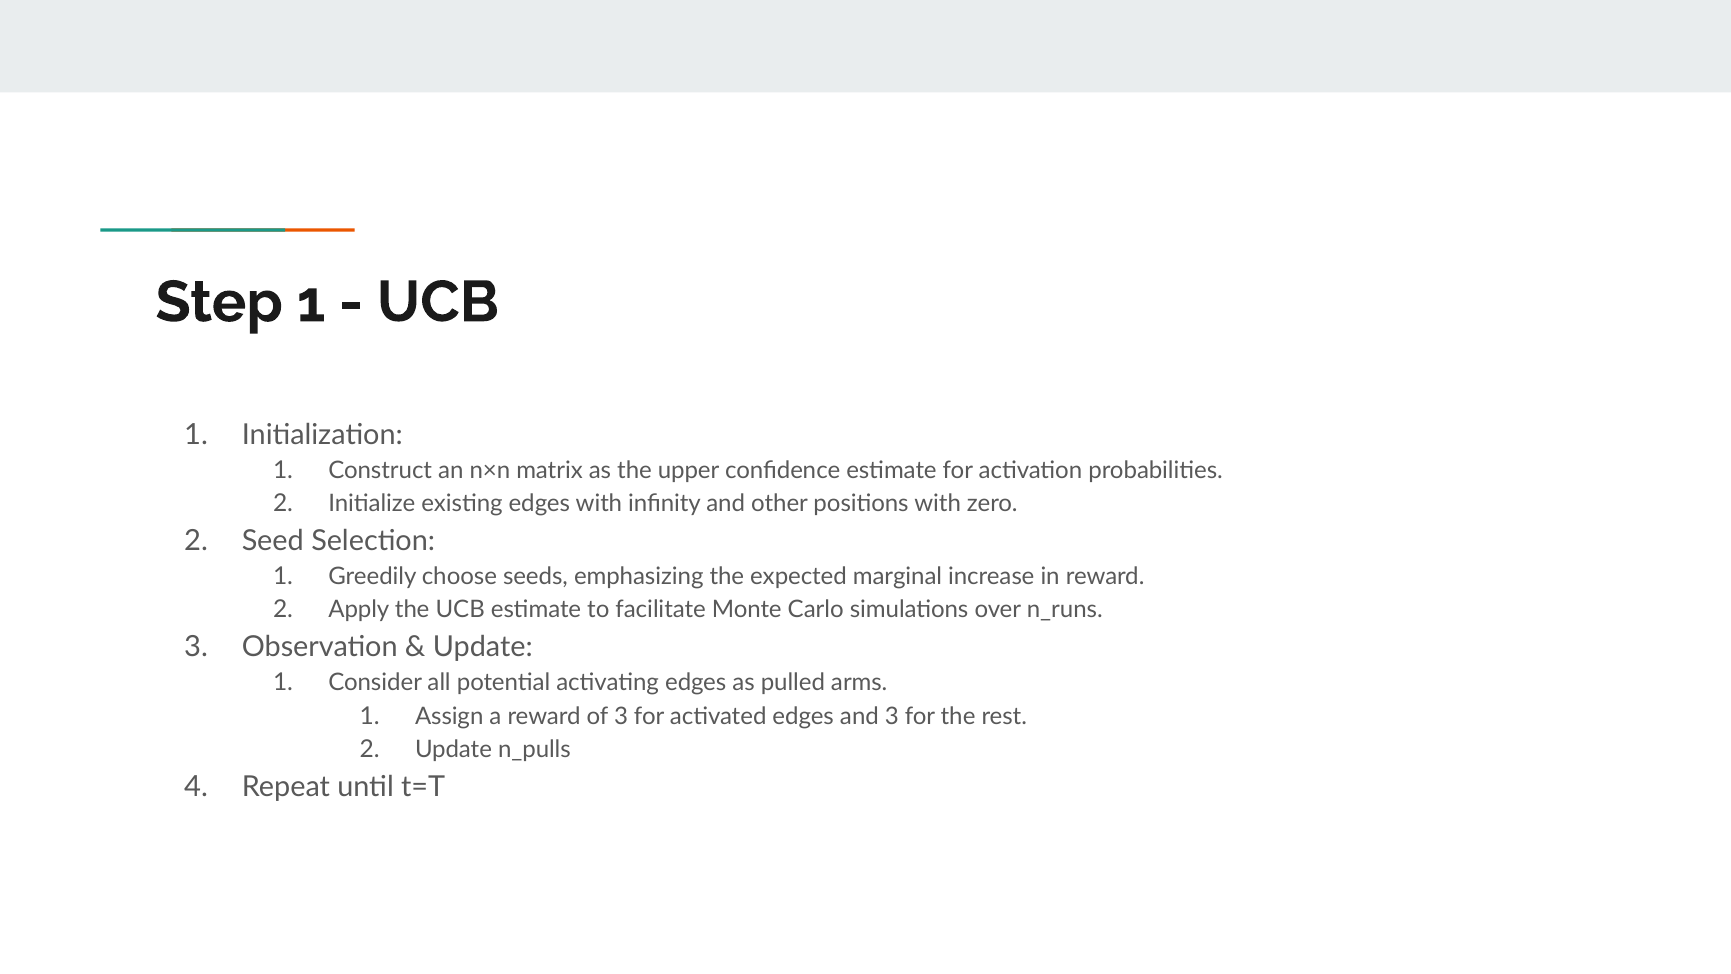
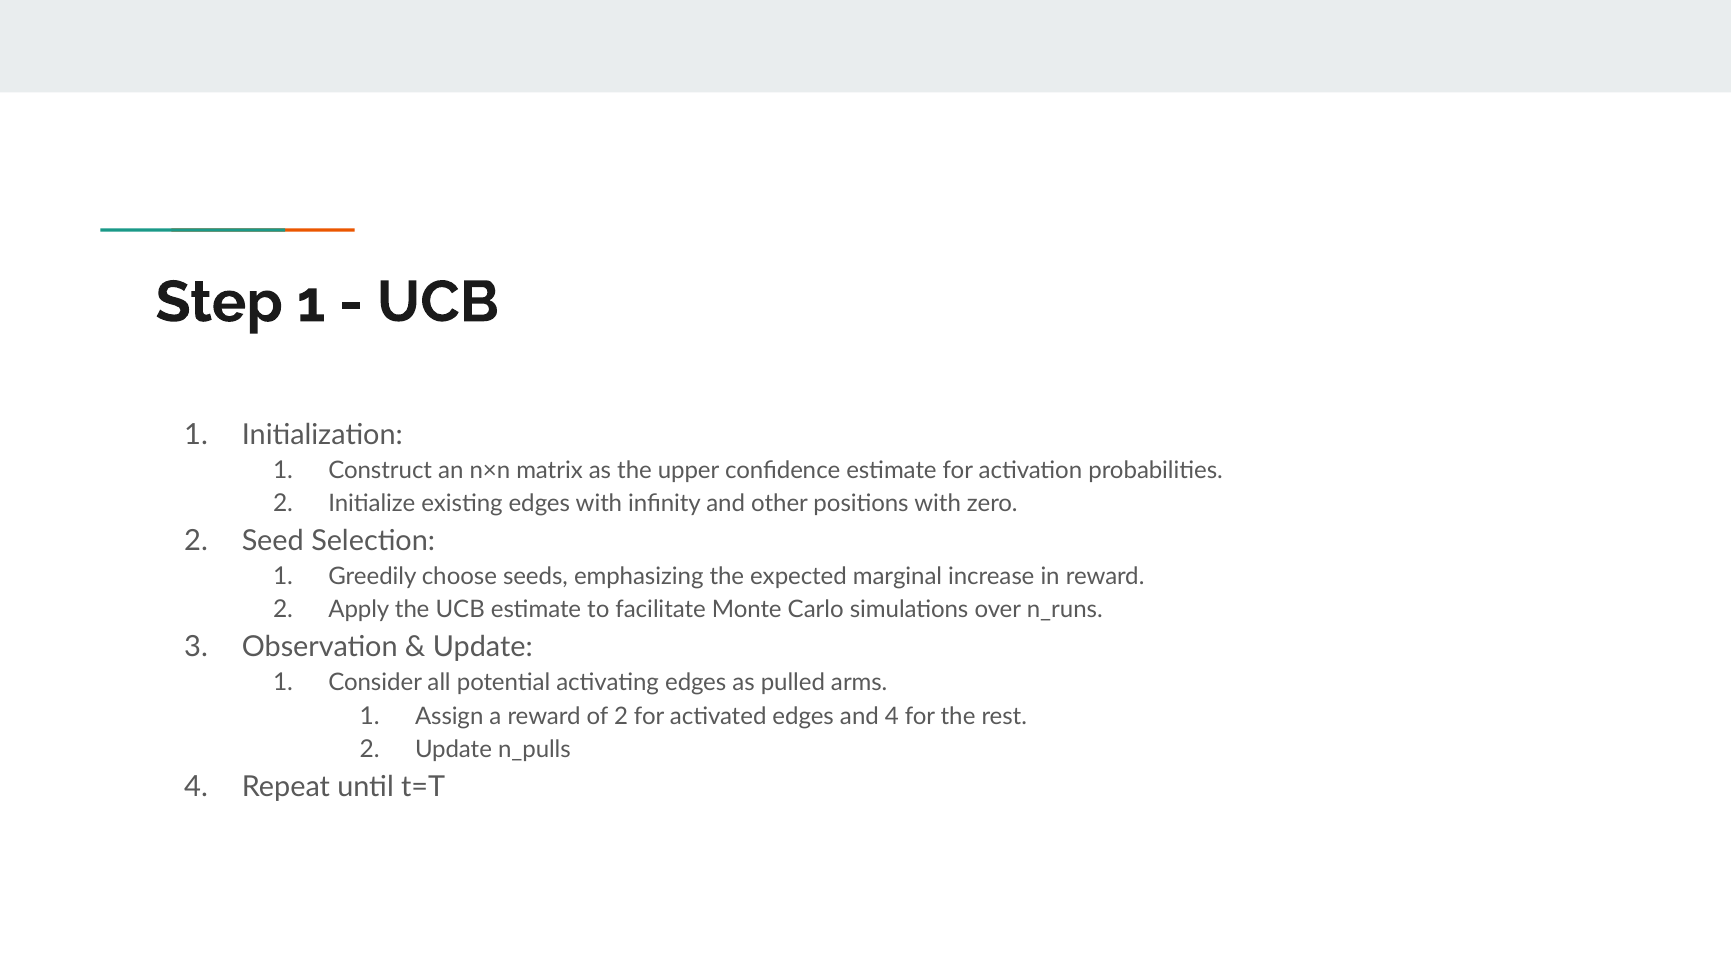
of 3: 3 -> 2
and 3: 3 -> 4
